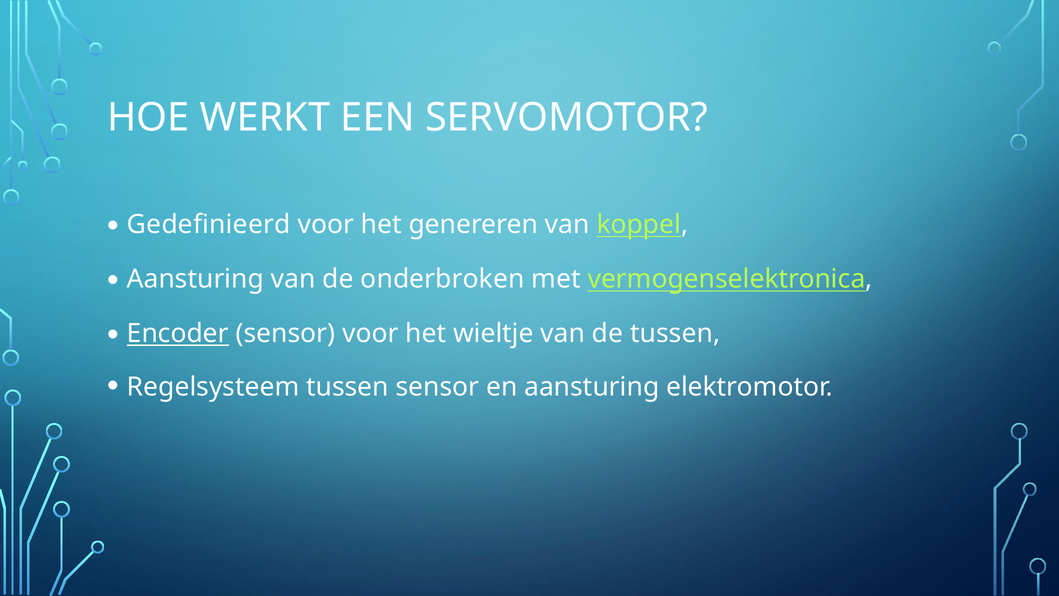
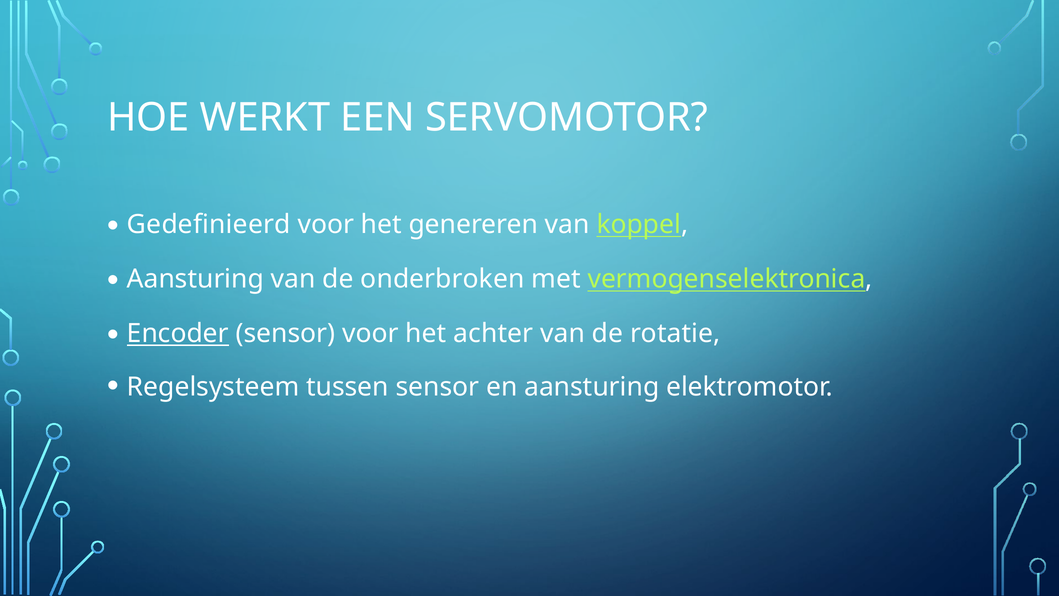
wieltje: wieltje -> achter
de tussen: tussen -> rotatie
